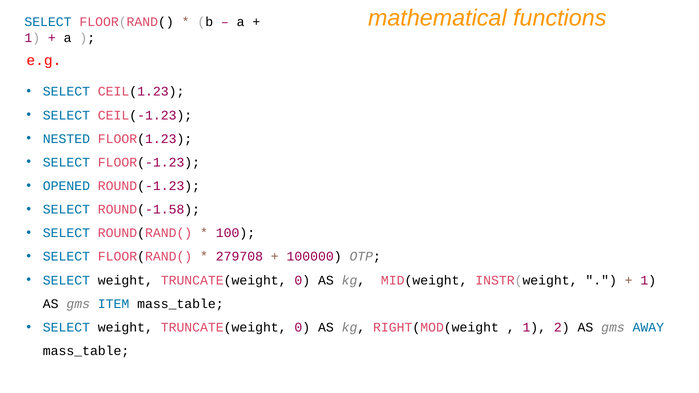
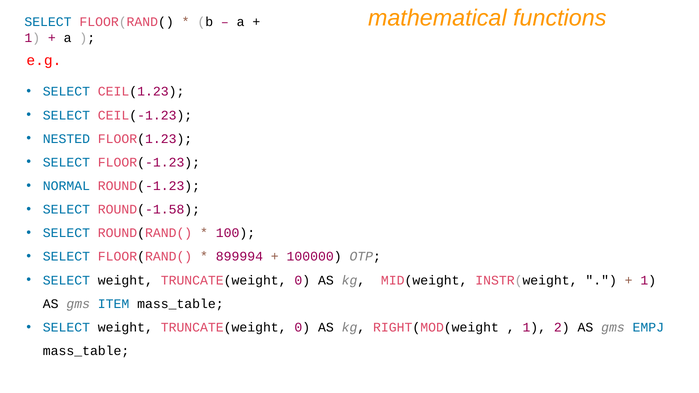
OPENED: OPENED -> NORMAL
279708: 279708 -> 899994
AWAY: AWAY -> EMPJ
